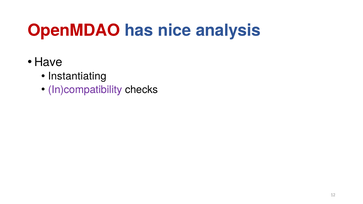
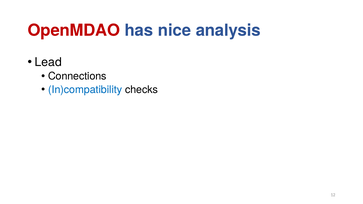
Have: Have -> Lead
Instantiating: Instantiating -> Connections
In)compatibility colour: purple -> blue
